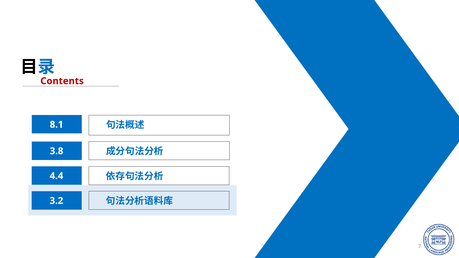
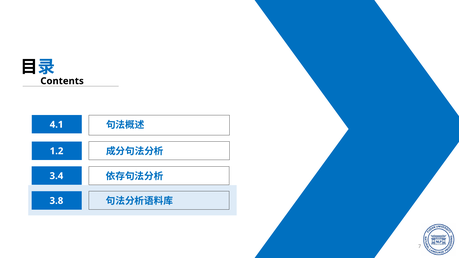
Contents colour: red -> black
8.1: 8.1 -> 4.1
3.8: 3.8 -> 1.2
4.4: 4.4 -> 3.4
3.2: 3.2 -> 3.8
